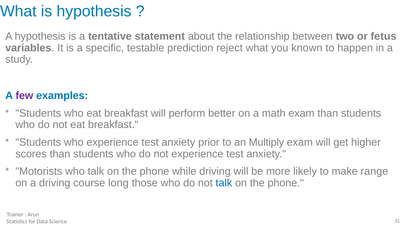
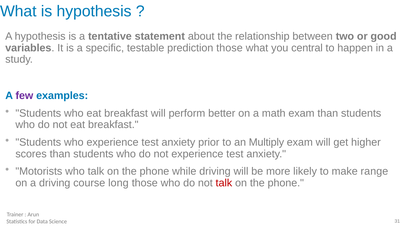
fetus: fetus -> good
prediction reject: reject -> those
known: known -> central
talk at (224, 183) colour: blue -> red
